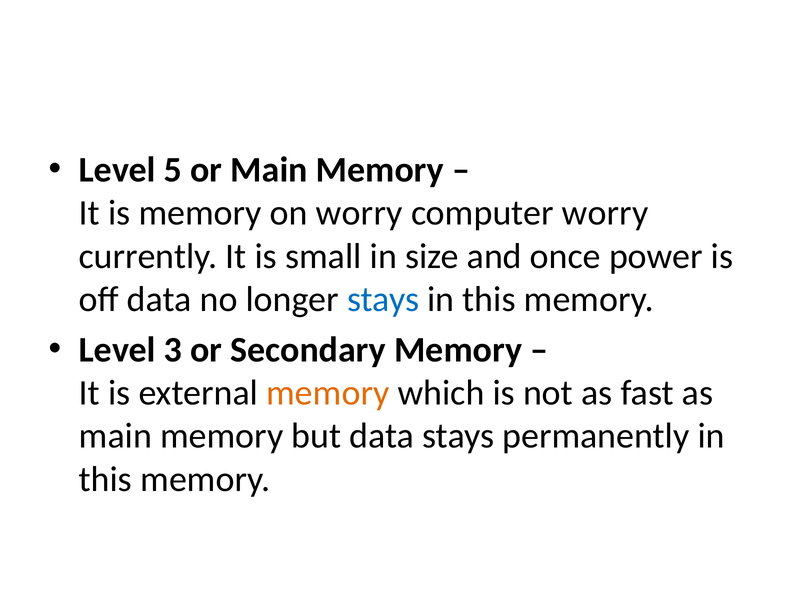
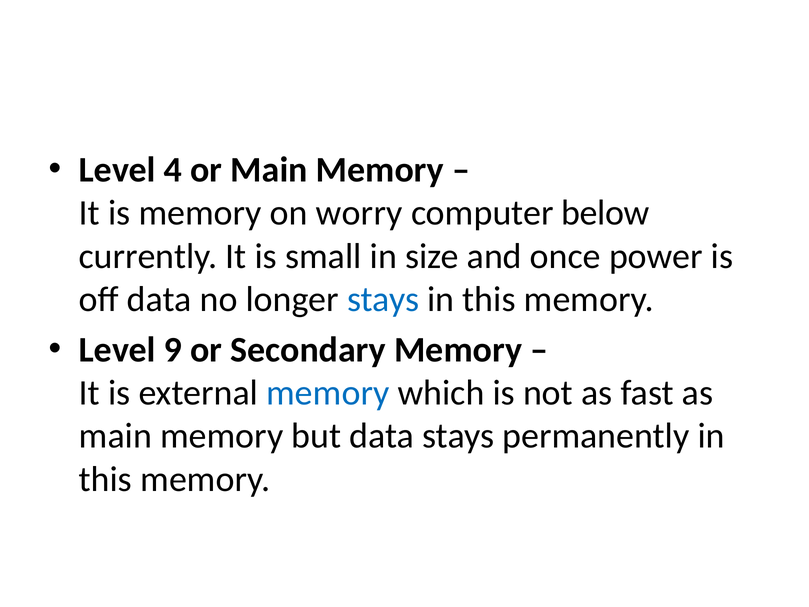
5: 5 -> 4
computer worry: worry -> below
3: 3 -> 9
memory at (328, 393) colour: orange -> blue
